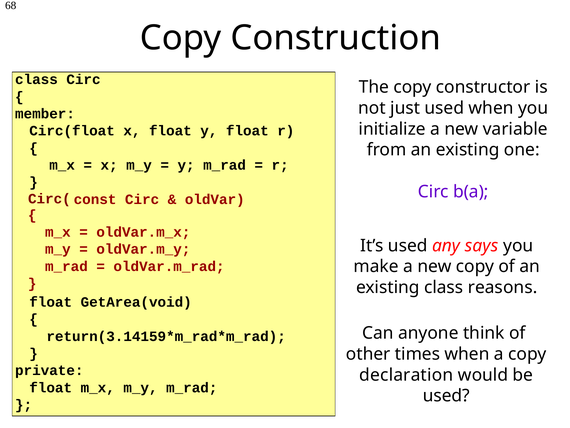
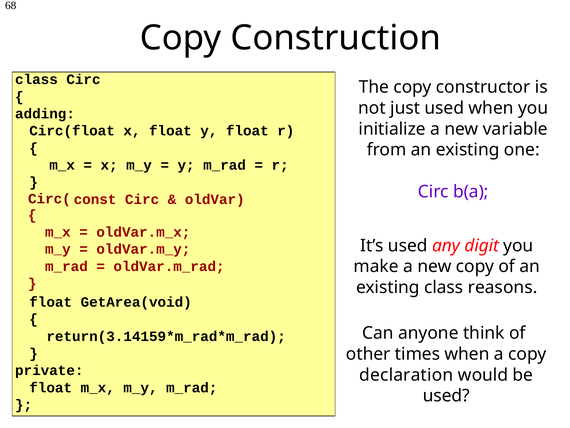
member: member -> adding
says: says -> digit
